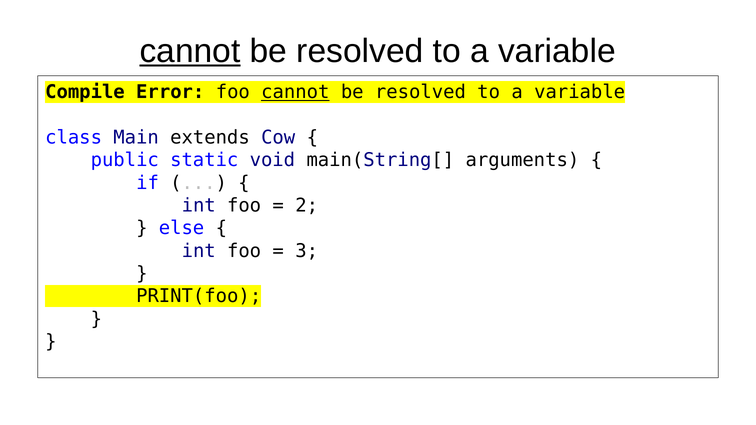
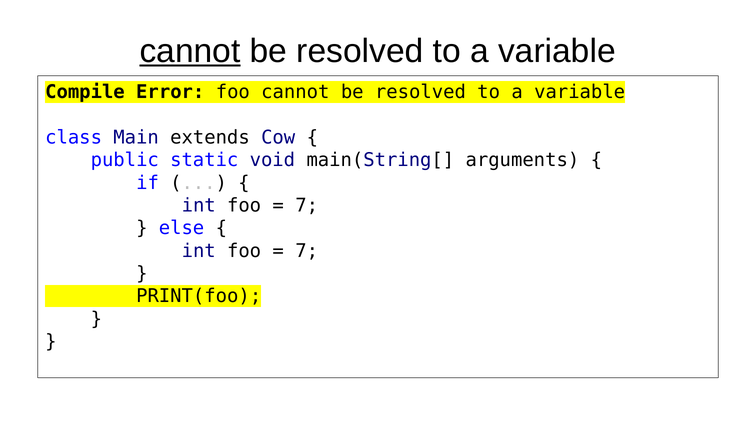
cannot at (295, 92) underline: present -> none
2 at (307, 206): 2 -> 7
3 at (307, 251): 3 -> 7
